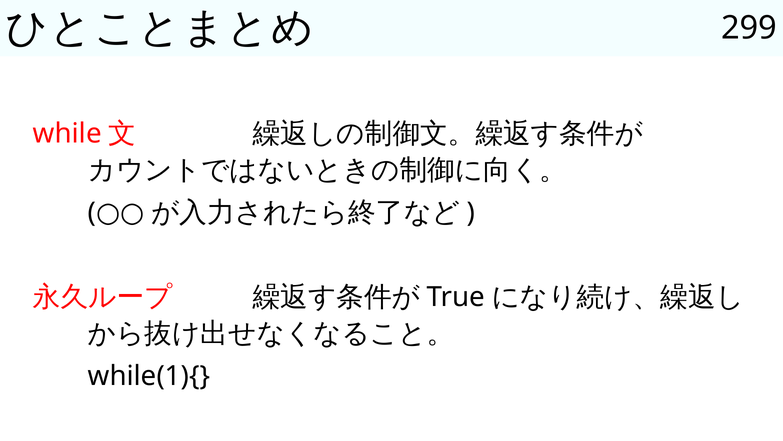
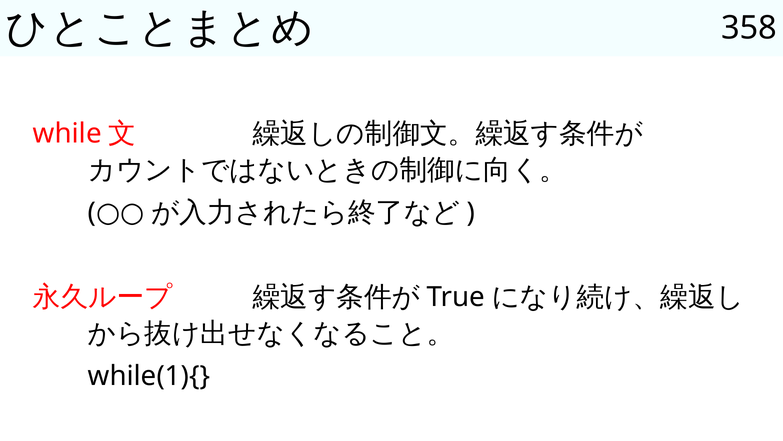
299: 299 -> 358
